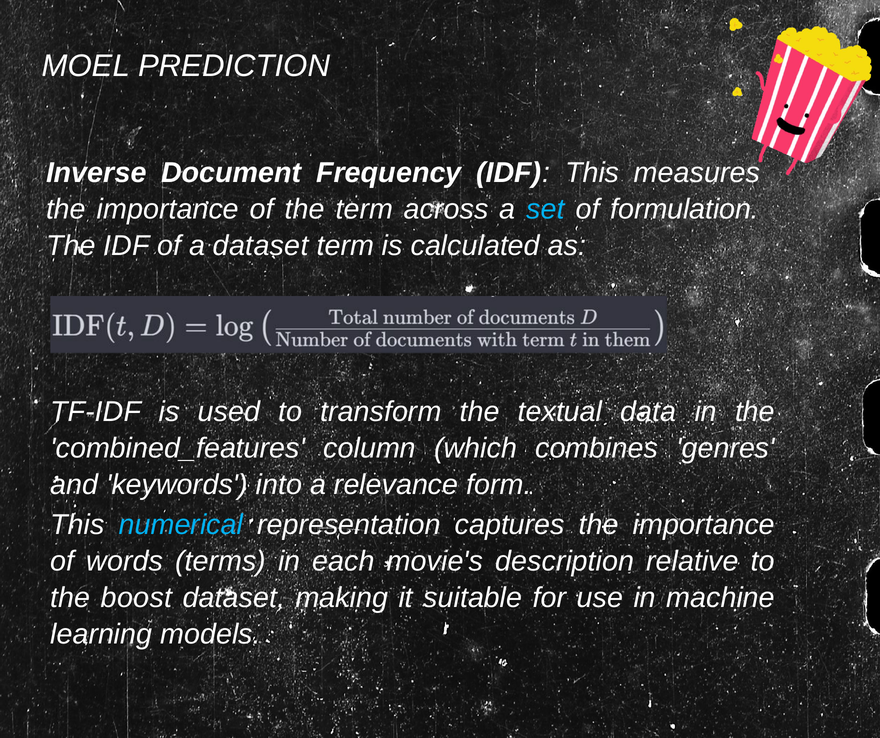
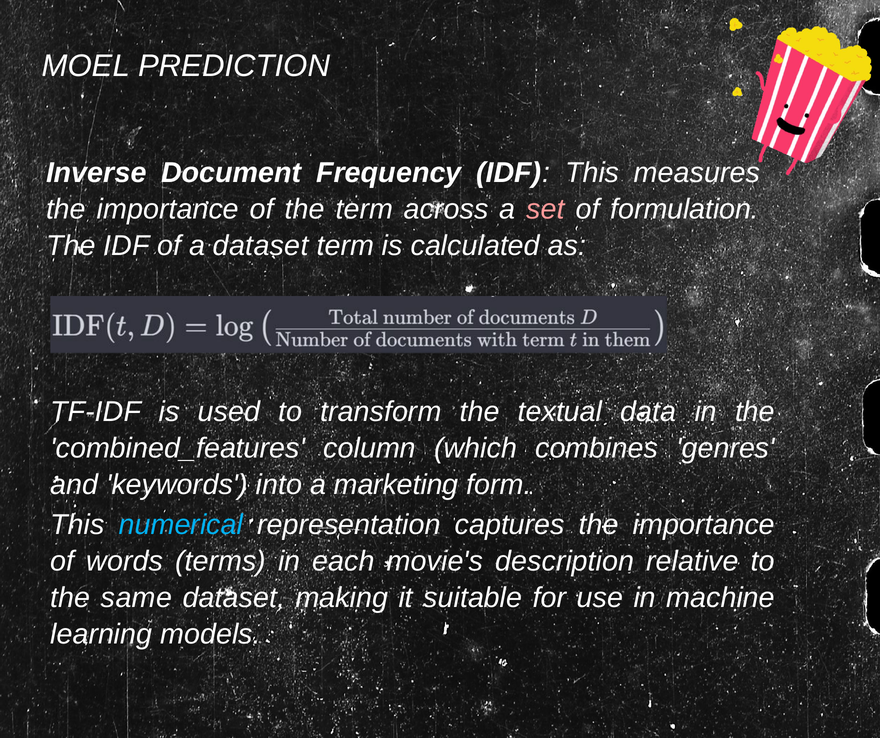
set colour: light blue -> pink
relevance: relevance -> marketing
boost: boost -> same
